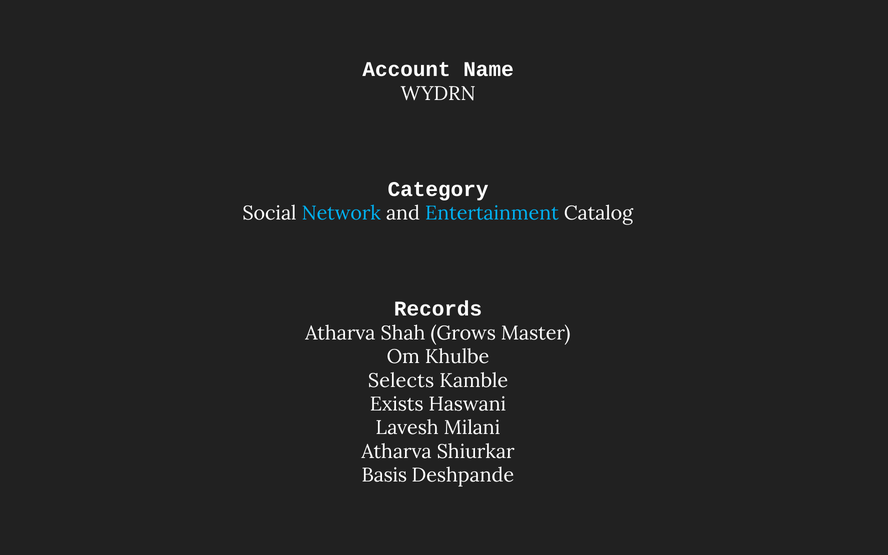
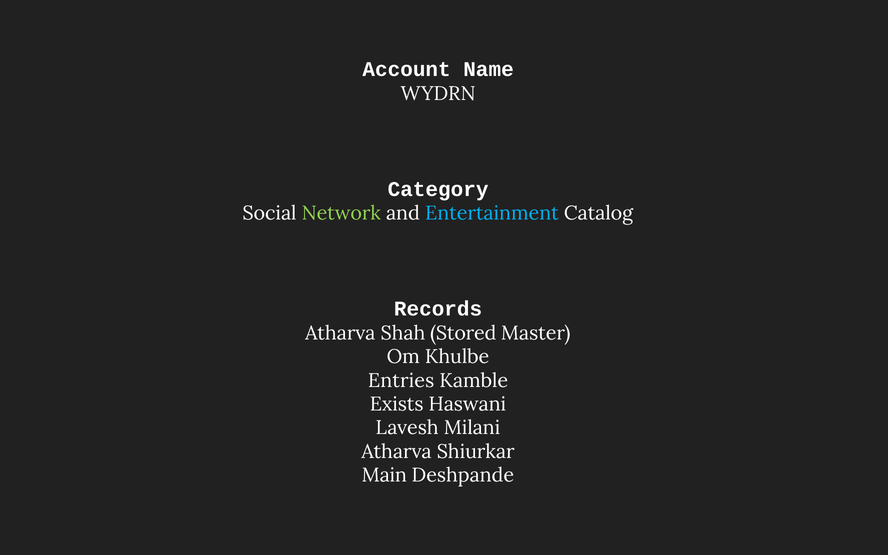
Network colour: light blue -> light green
Grows: Grows -> Stored
Selects: Selects -> Entries
Basis: Basis -> Main
